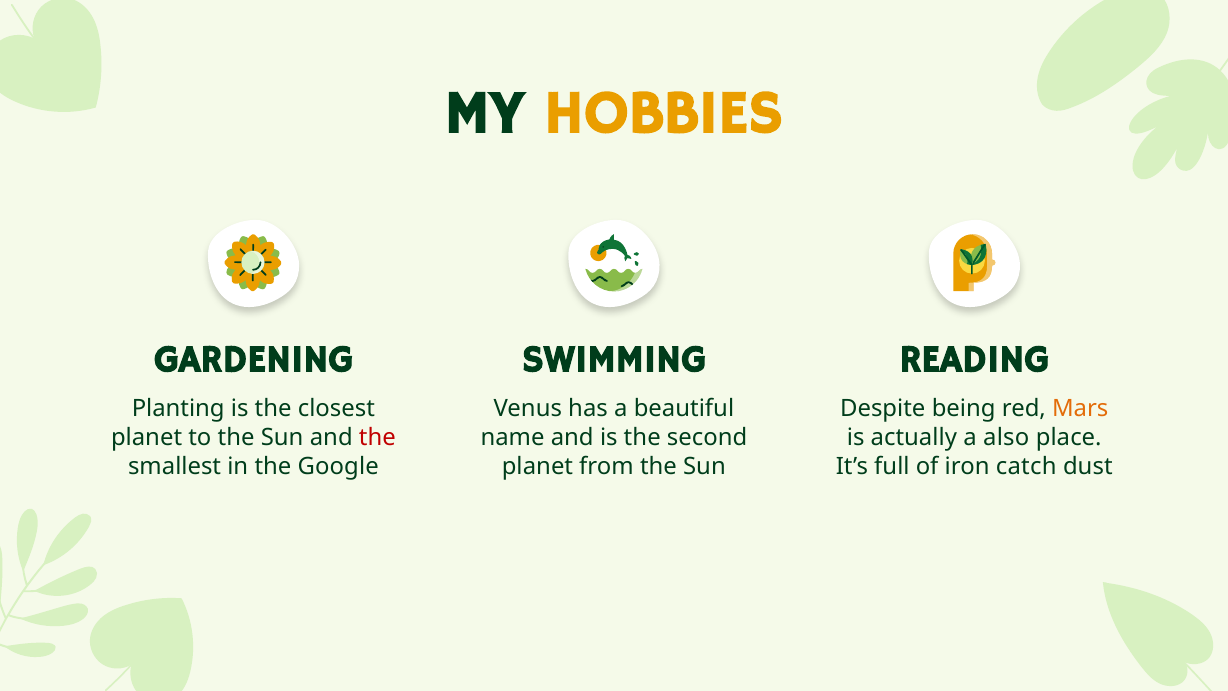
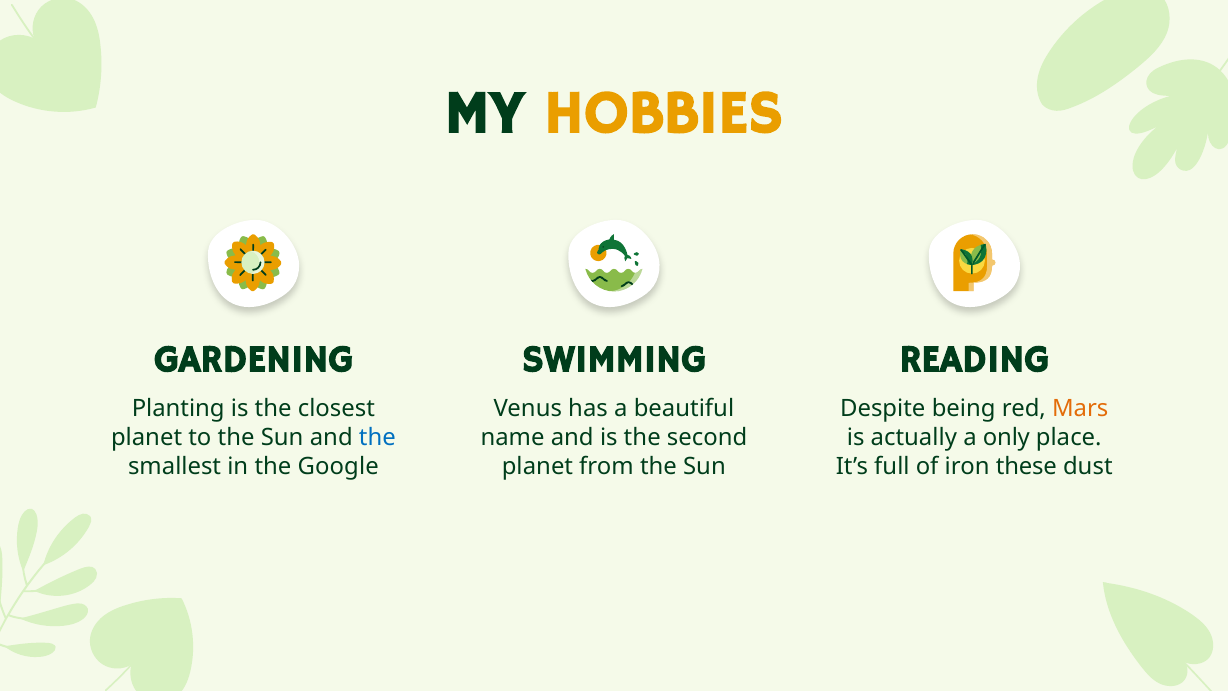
the at (377, 438) colour: red -> blue
also: also -> only
catch: catch -> these
